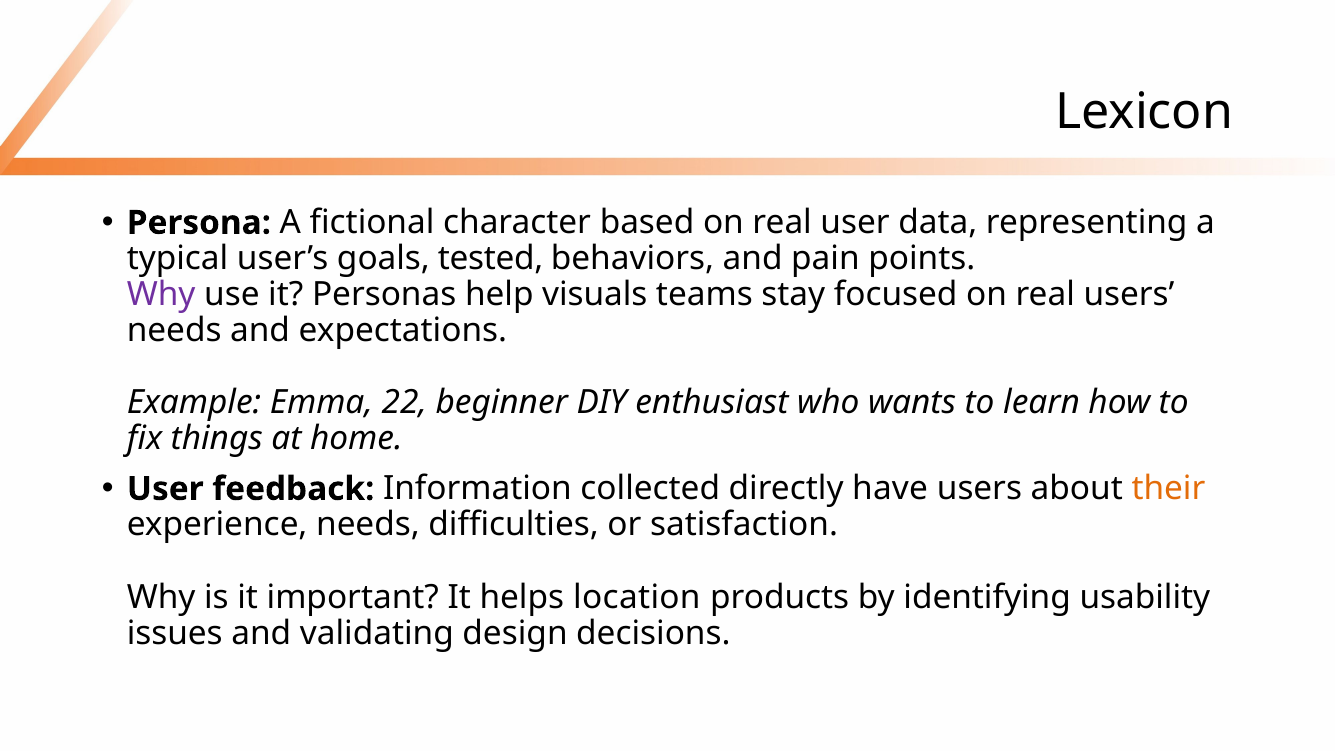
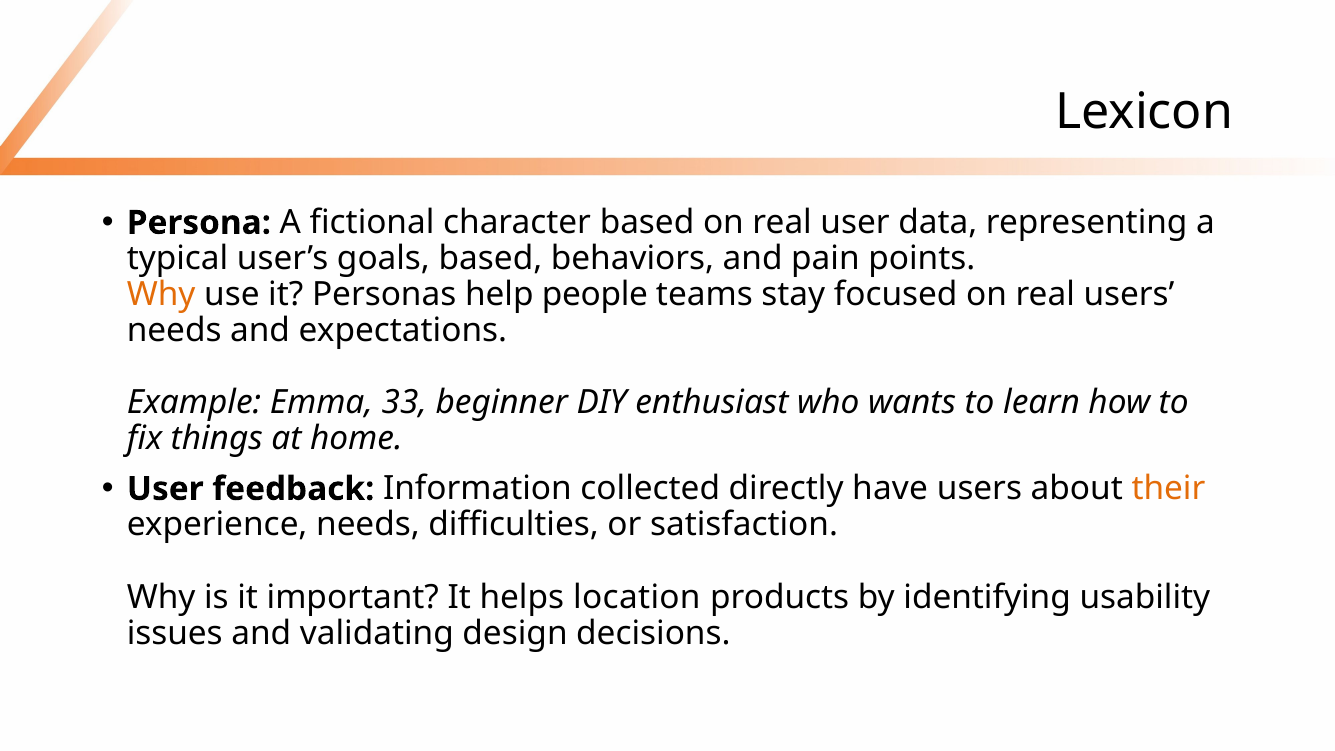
goals tested: tested -> based
Why at (161, 295) colour: purple -> orange
visuals: visuals -> people
22: 22 -> 33
